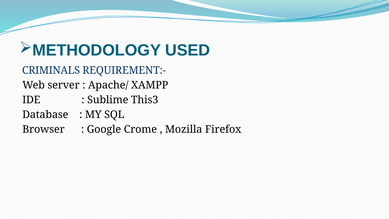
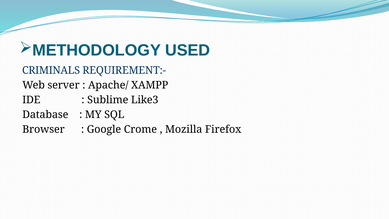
This3: This3 -> Like3
